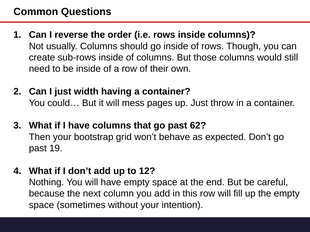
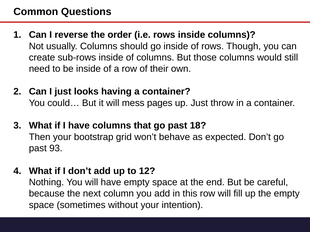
width: width -> looks
62: 62 -> 18
19: 19 -> 93
